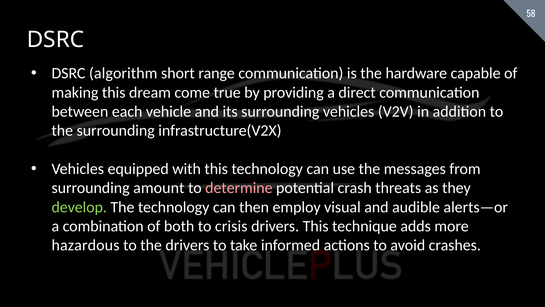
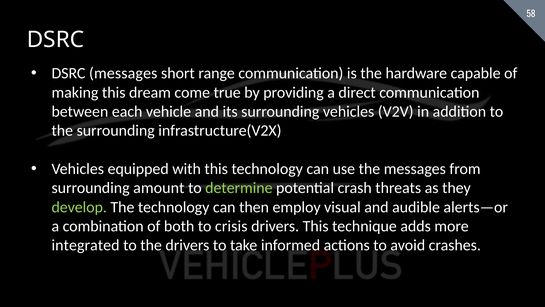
DSRC algorithm: algorithm -> messages
determine colour: pink -> light green
hazardous: hazardous -> integrated
